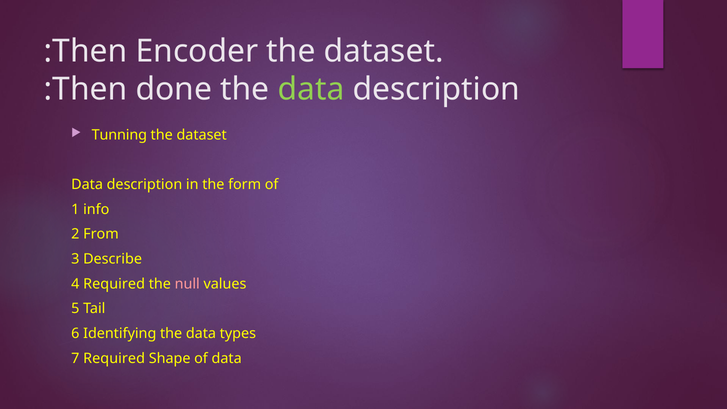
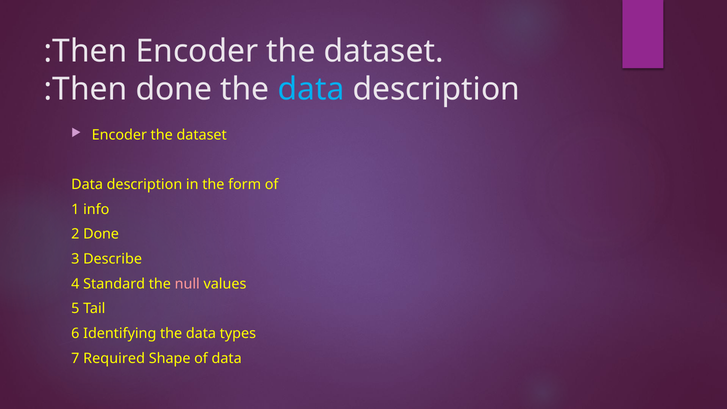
data at (311, 89) colour: light green -> light blue
Tunning at (119, 135): Tunning -> Encoder
2 From: From -> Done
4 Required: Required -> Standard
